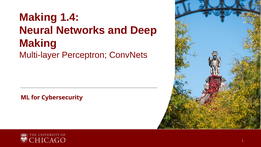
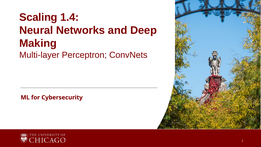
Making at (38, 17): Making -> Scaling
